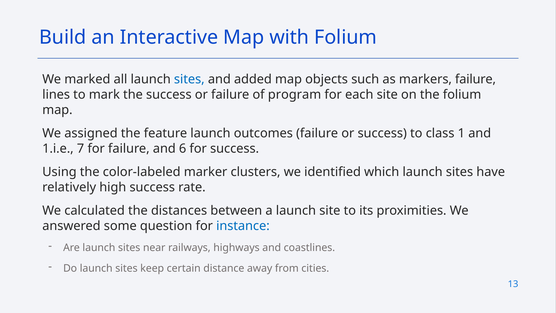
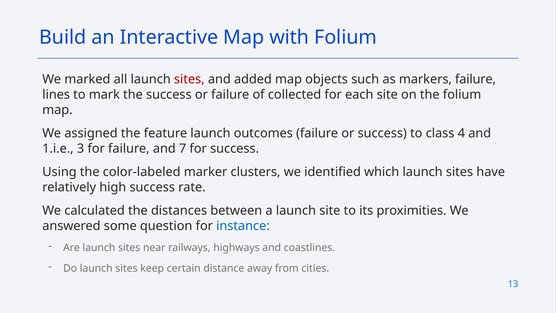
sites at (189, 79) colour: blue -> red
program: program -> collected
1: 1 -> 4
7: 7 -> 3
6: 6 -> 7
